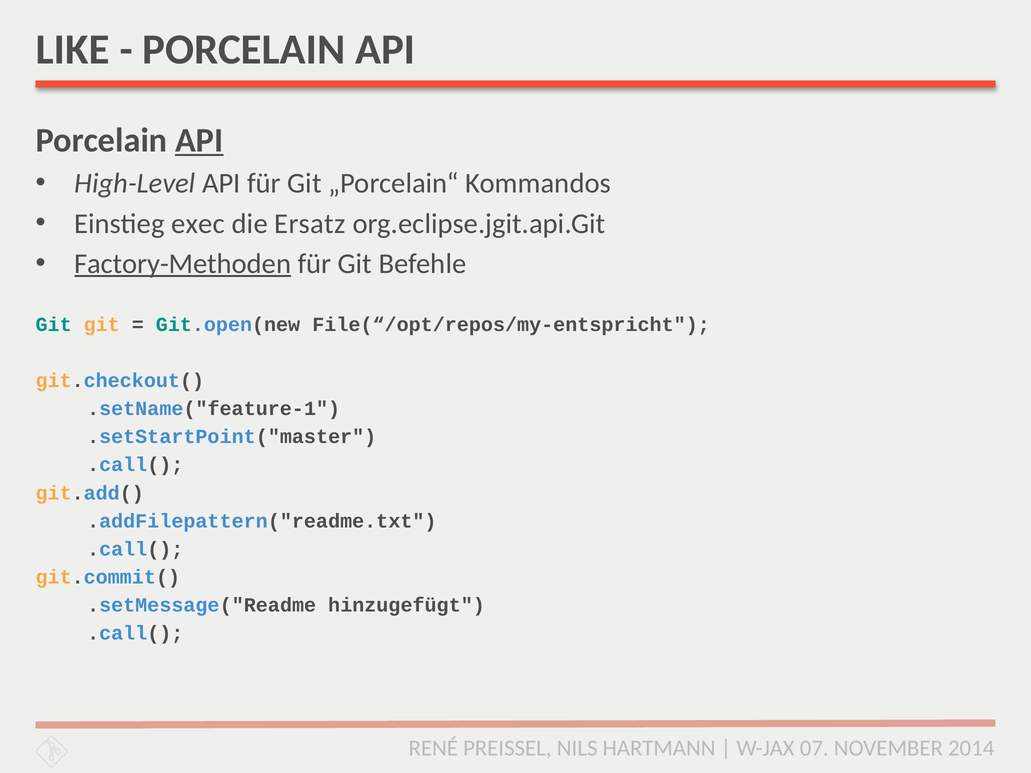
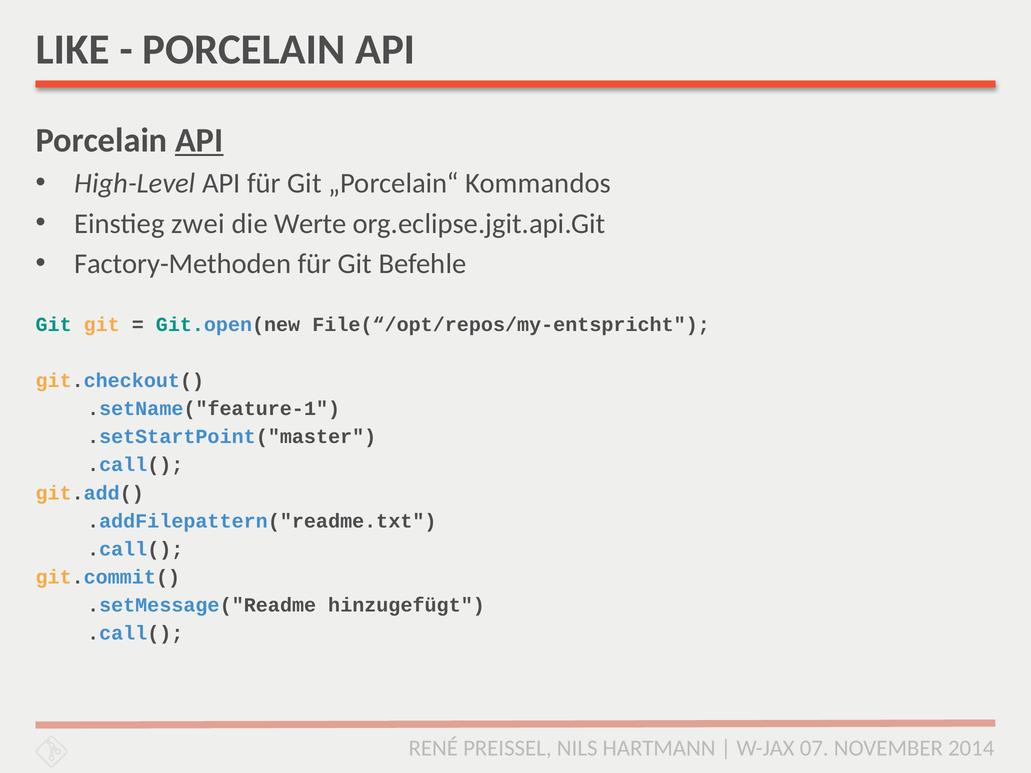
exec: exec -> zwei
Ersatz: Ersatz -> Werte
Factory-Methoden underline: present -> none
